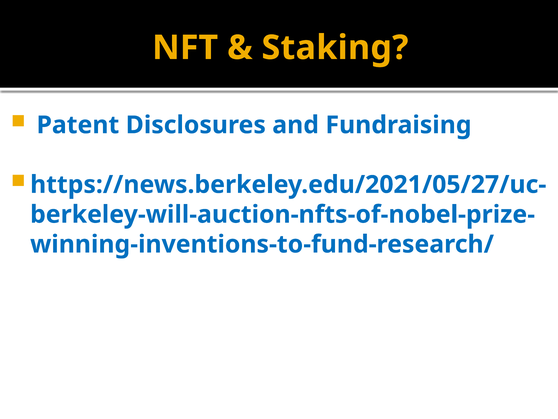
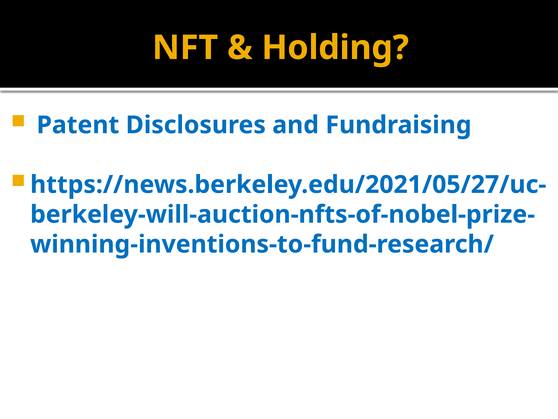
Staking: Staking -> Holding
